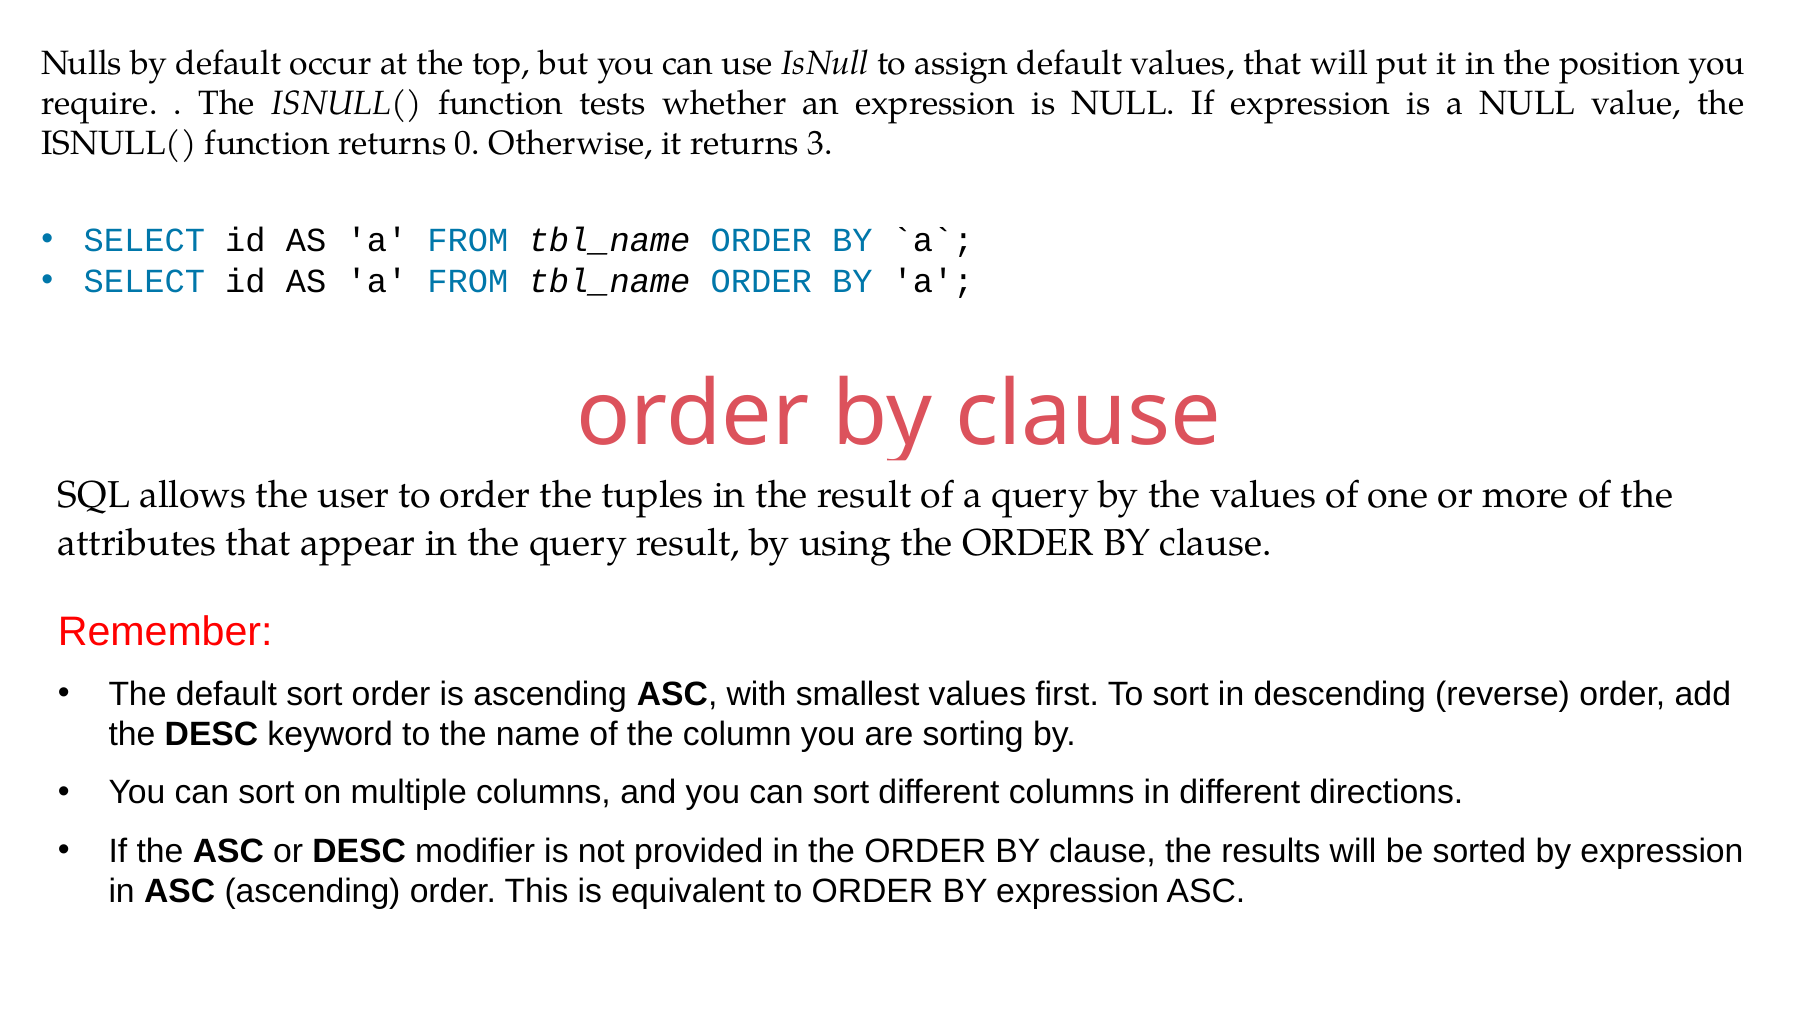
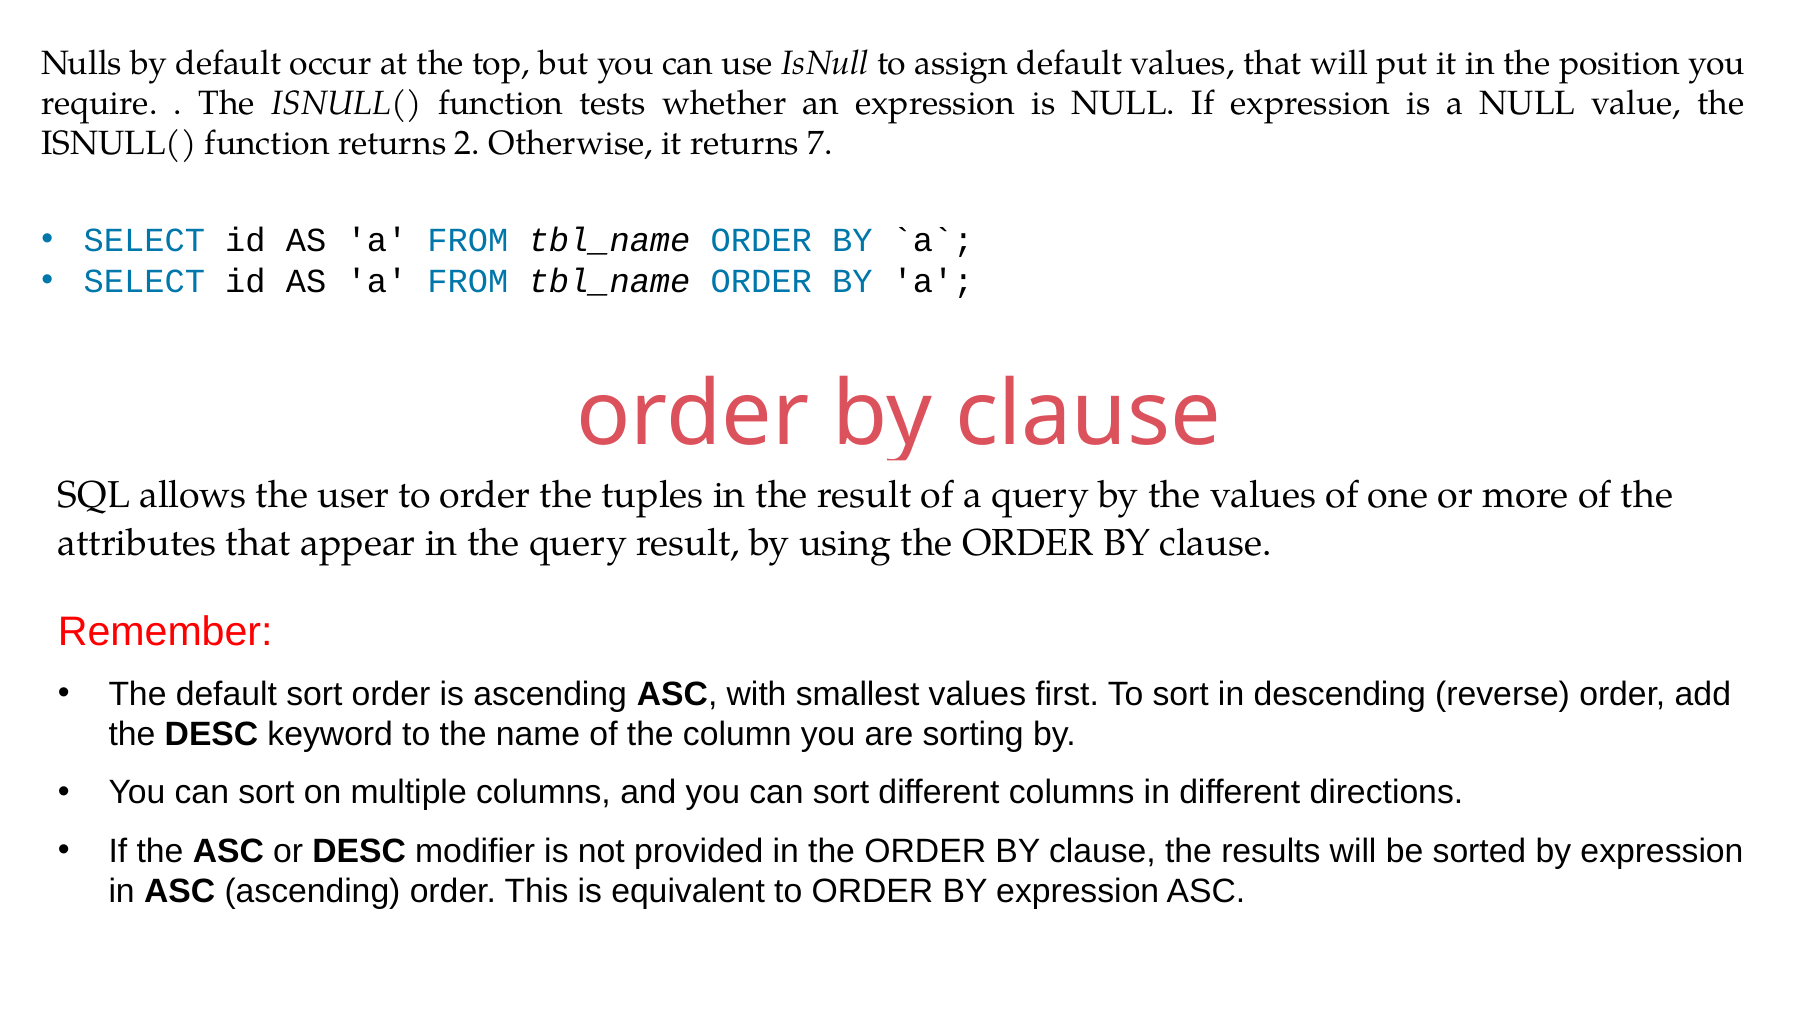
0: 0 -> 2
3: 3 -> 7
